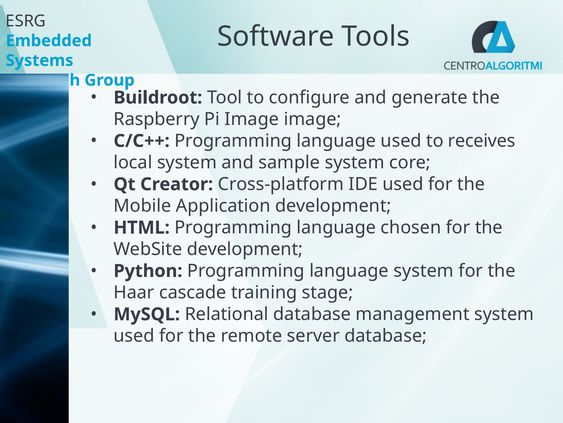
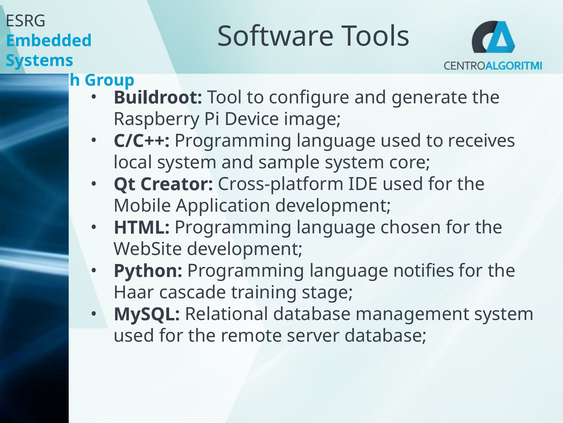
Pi Image: Image -> Device
language system: system -> notifies
